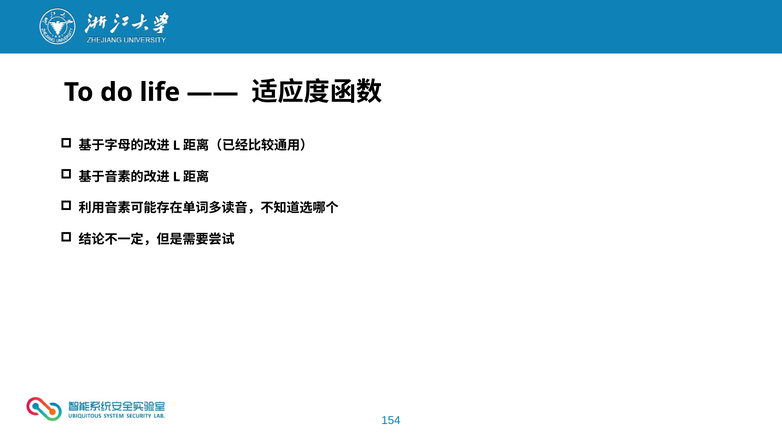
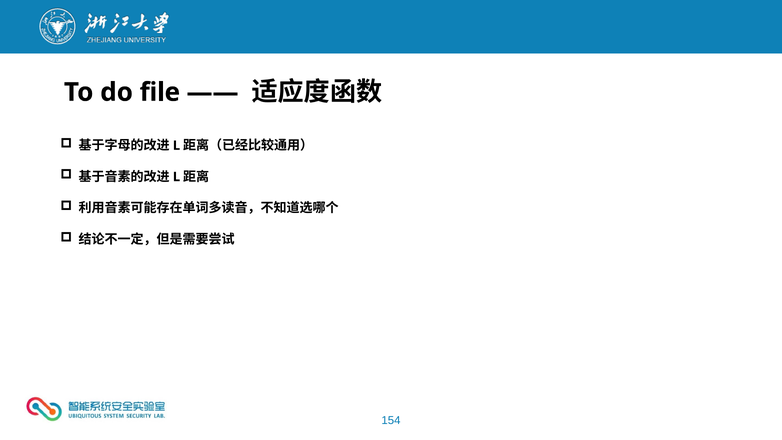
life: life -> file
